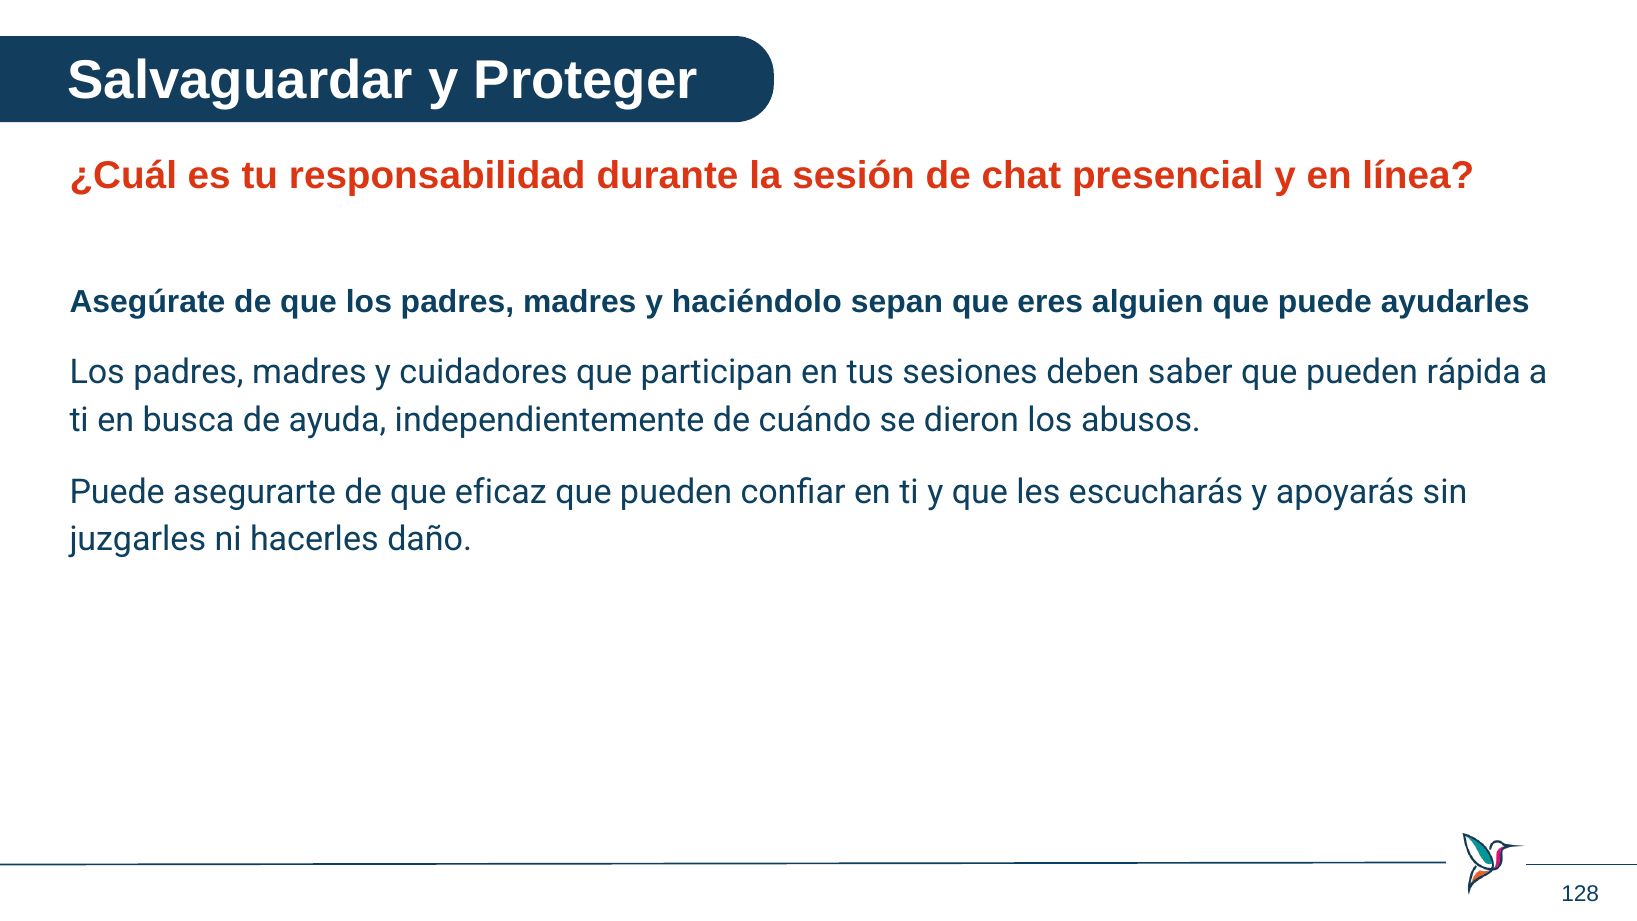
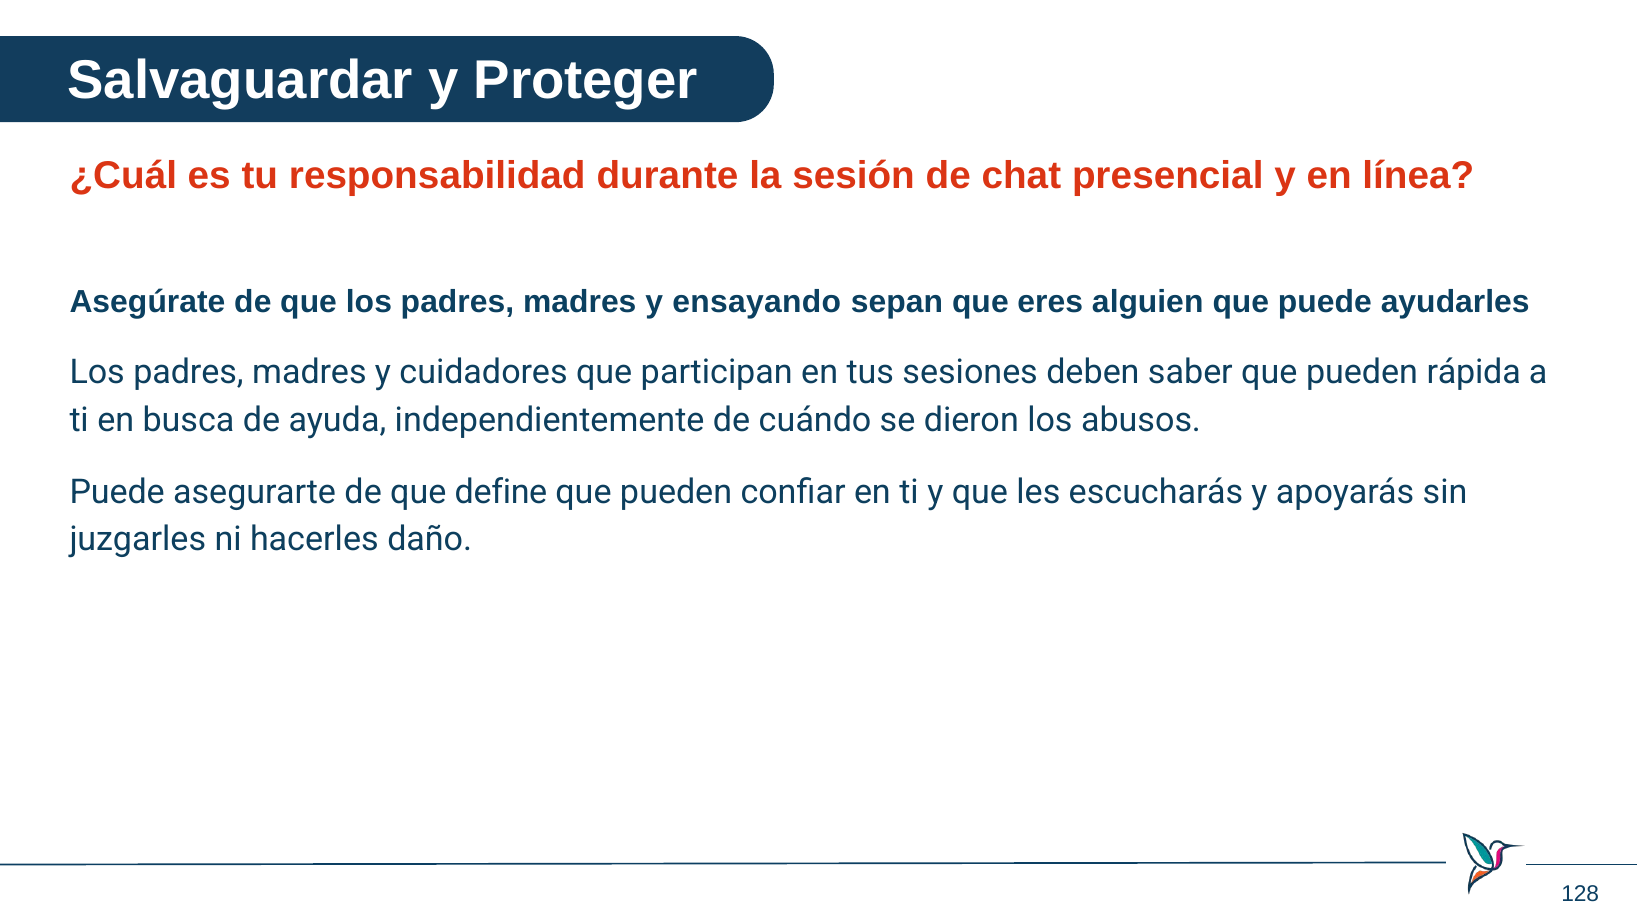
haciéndolo: haciéndolo -> ensayando
eficaz: eficaz -> define
